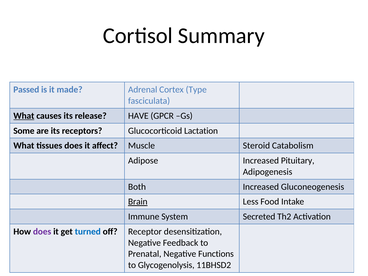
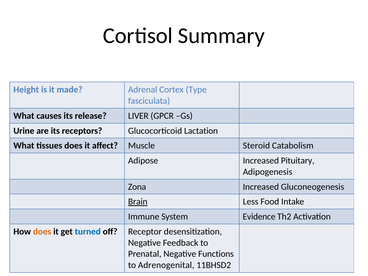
Passed: Passed -> Height
What at (24, 116) underline: present -> none
HAVE: HAVE -> LIVER
Some: Some -> Urine
Both: Both -> Zona
Secreted: Secreted -> Evidence
does at (42, 231) colour: purple -> orange
Glycogenolysis: Glycogenolysis -> Adrenogenital
